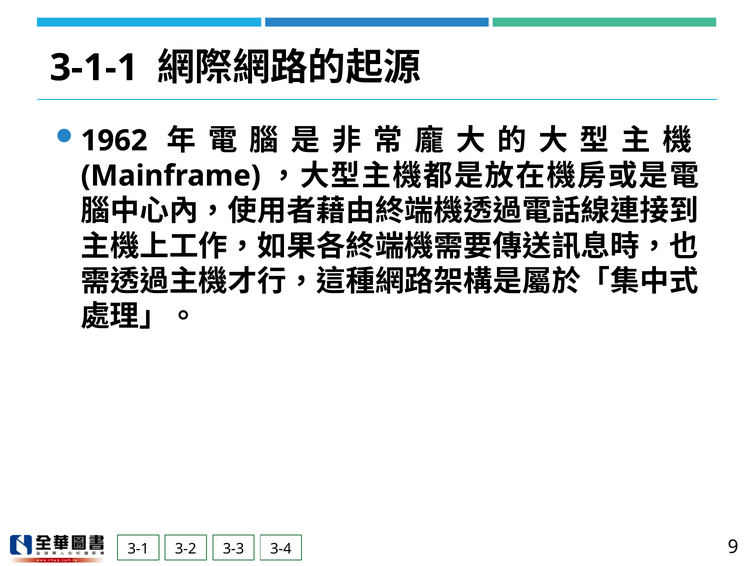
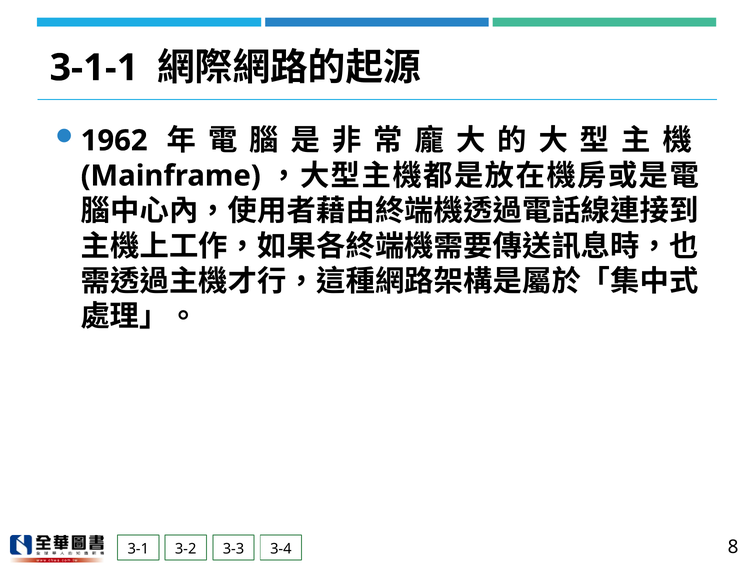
9: 9 -> 8
